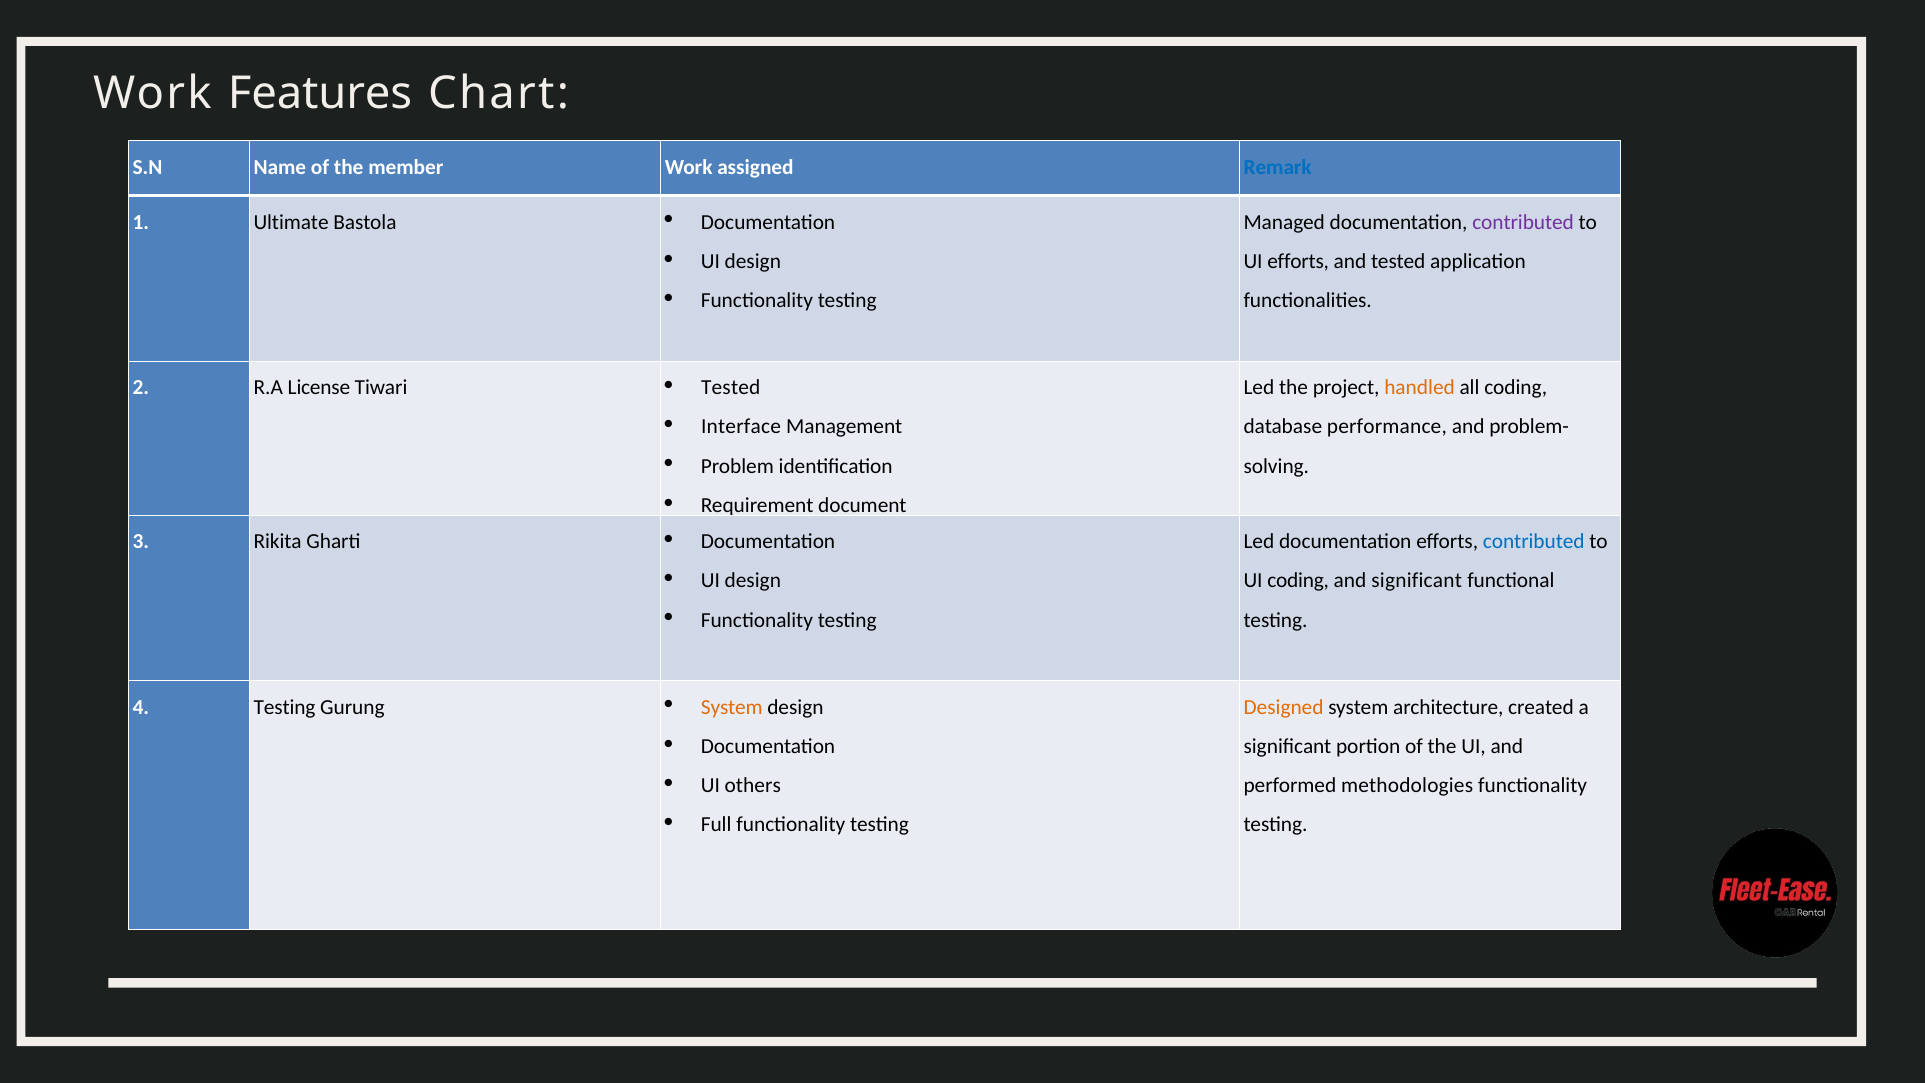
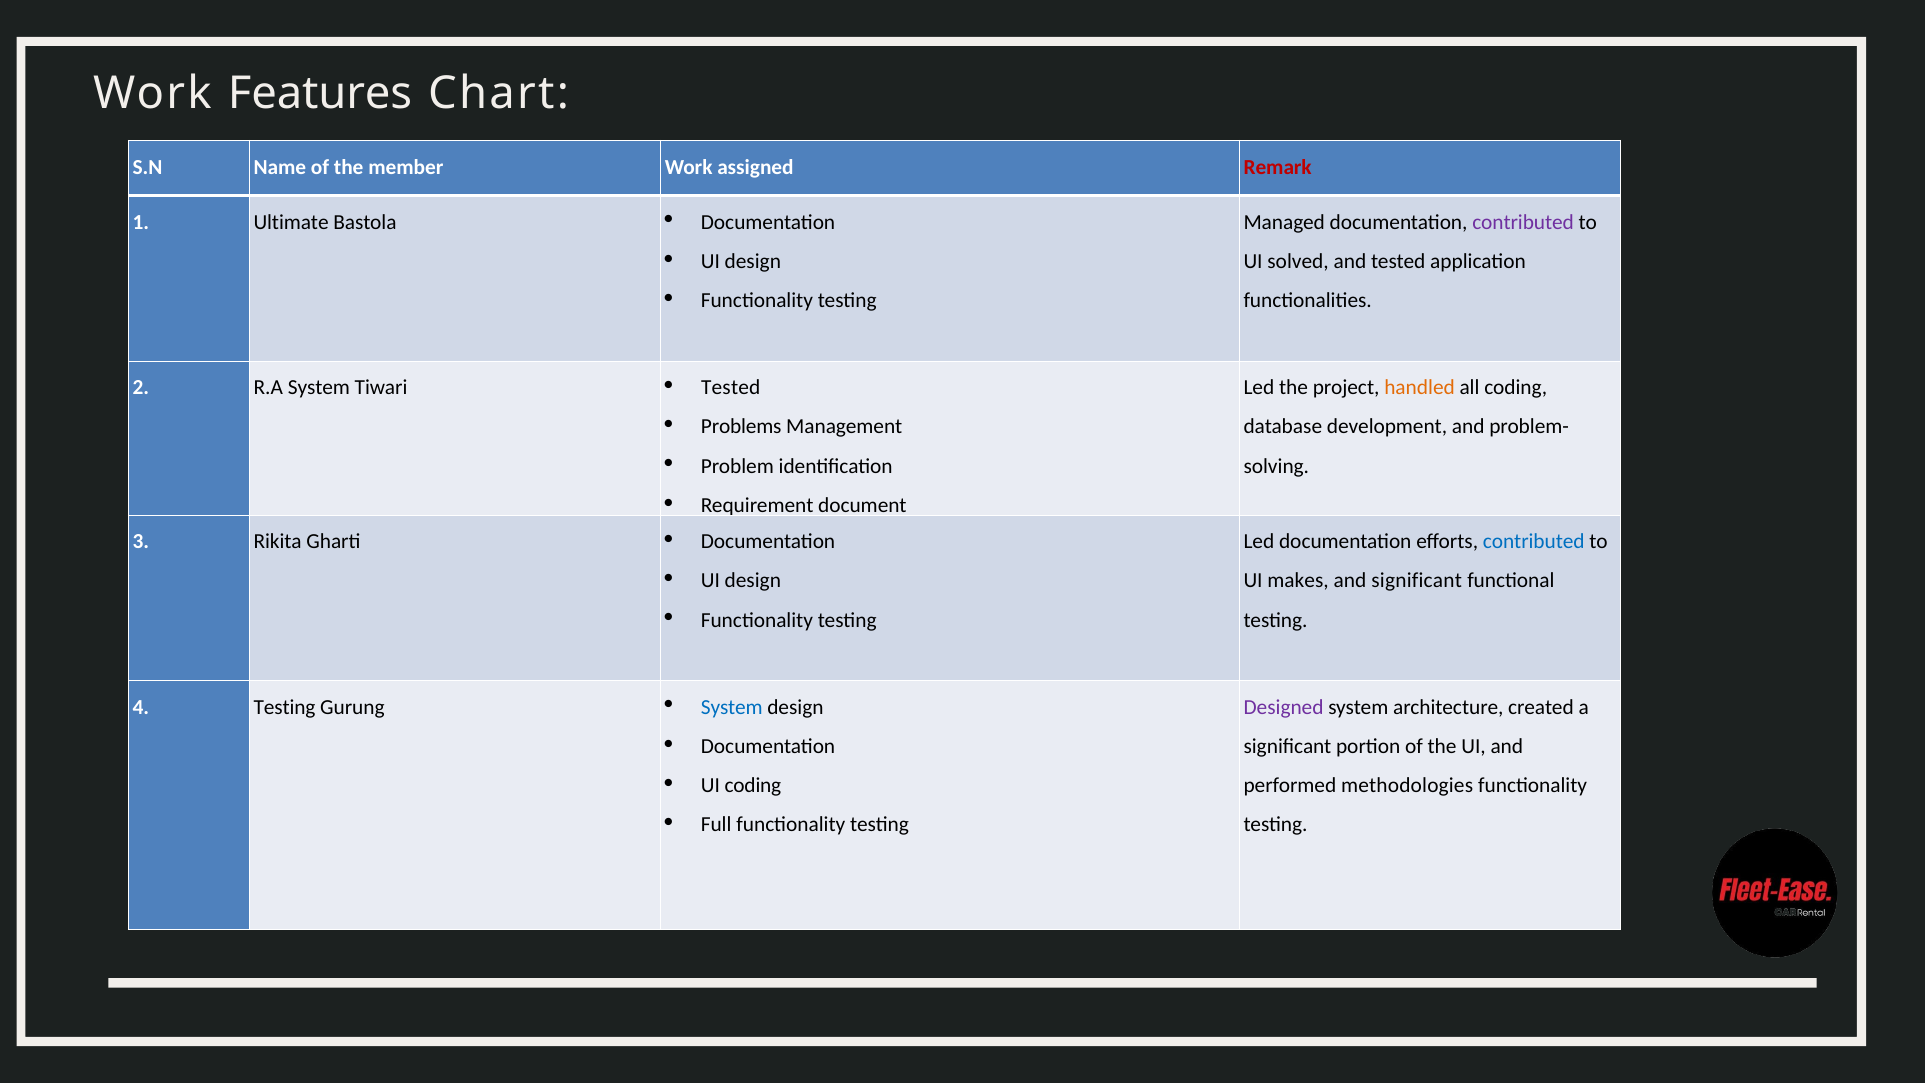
Remark colour: blue -> red
UI efforts: efforts -> solved
R.A License: License -> System
Interface: Interface -> Problems
performance: performance -> development
UI coding: coding -> makes
System at (732, 707) colour: orange -> blue
Designed colour: orange -> purple
UI others: others -> coding
